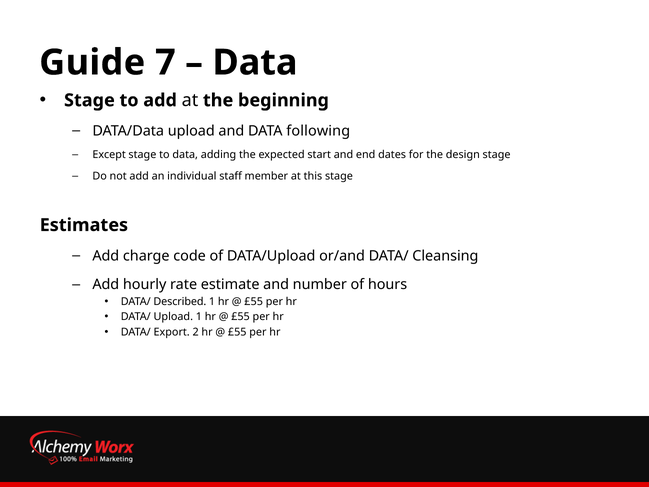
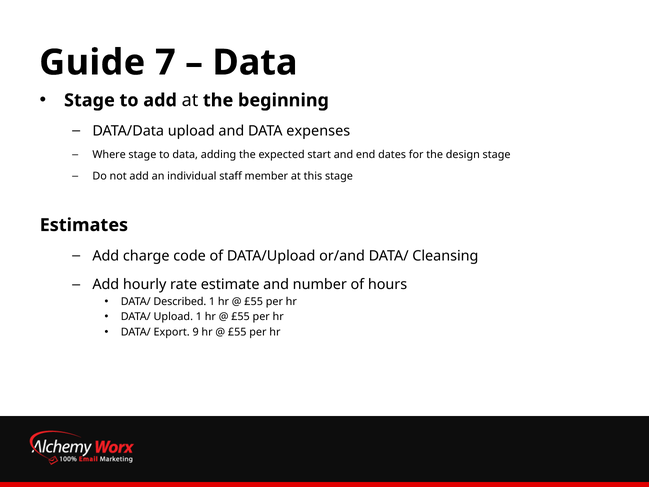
following: following -> expenses
Except: Except -> Where
2: 2 -> 9
